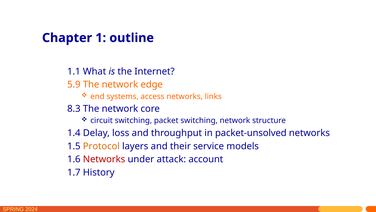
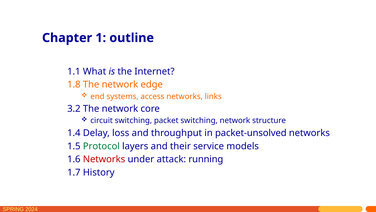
5.9: 5.9 -> 1.8
8.3: 8.3 -> 3.2
Protocol colour: orange -> green
account: account -> running
